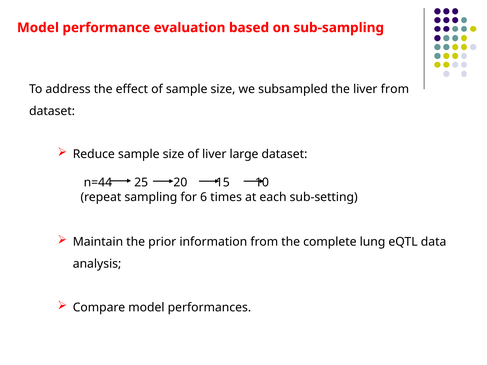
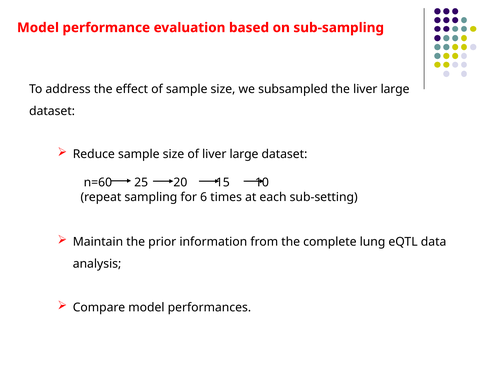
the liver from: from -> large
n=44: n=44 -> n=60
